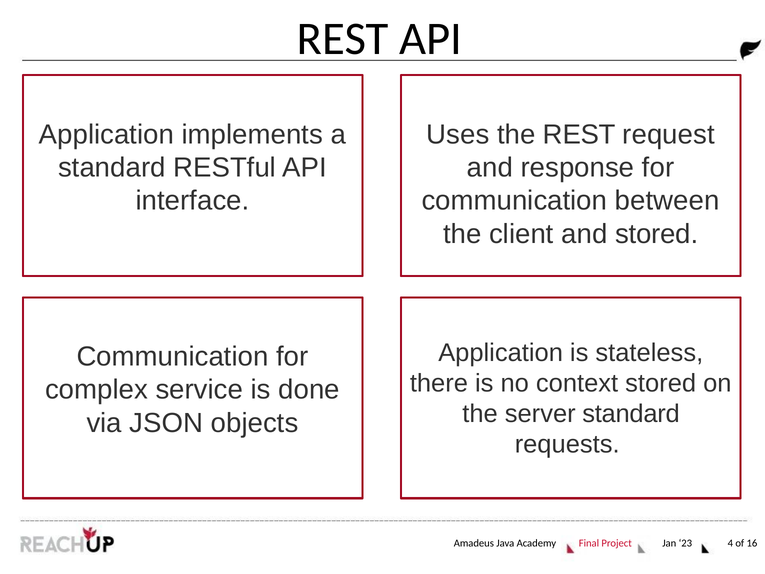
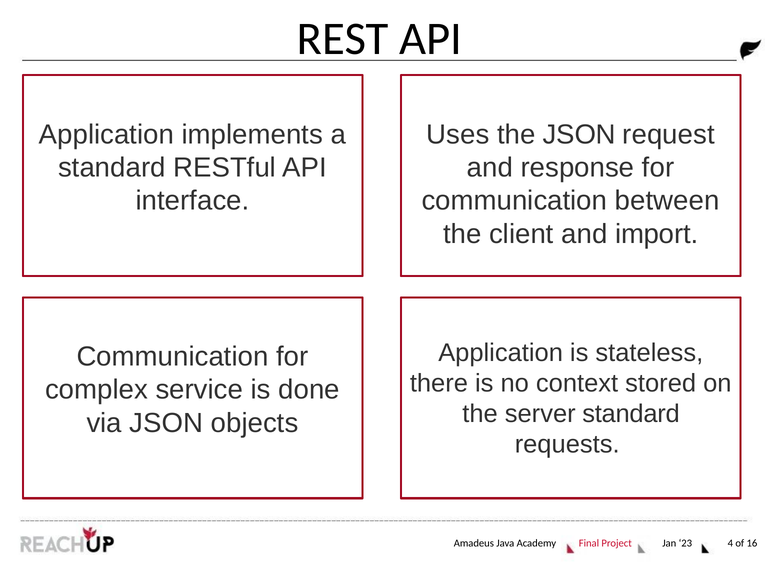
the REST: REST -> JSON
and stored: stored -> import
